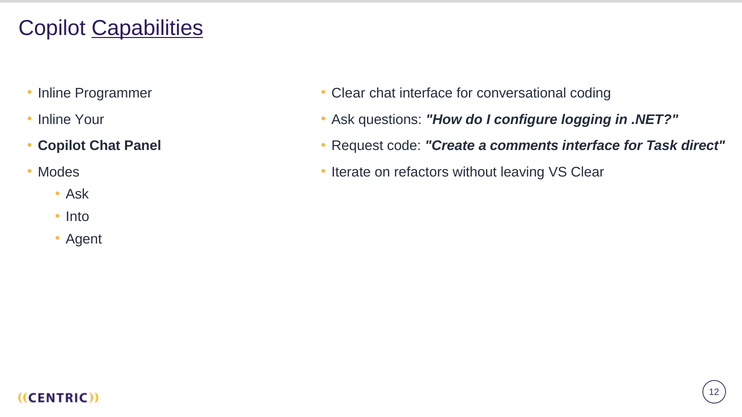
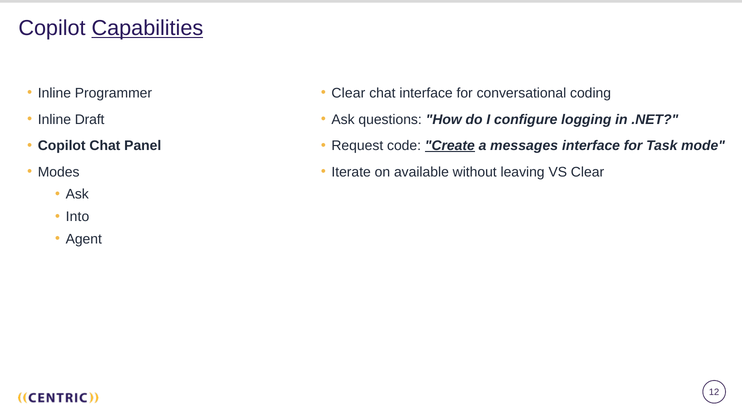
Your: Your -> Draft
Create underline: none -> present
comments: comments -> messages
direct: direct -> mode
refactors: refactors -> available
